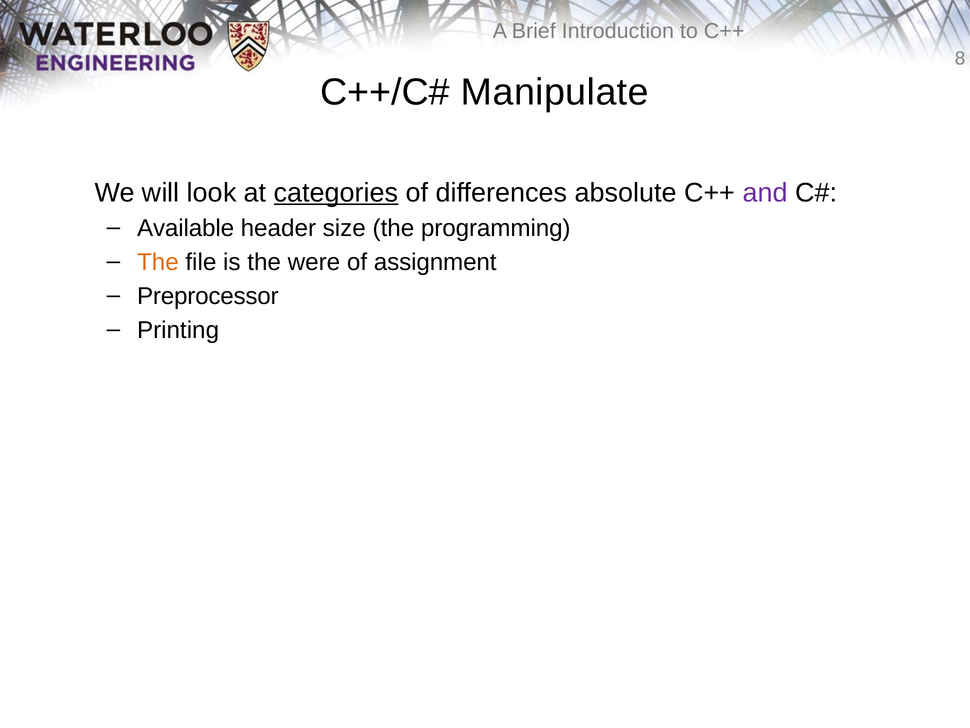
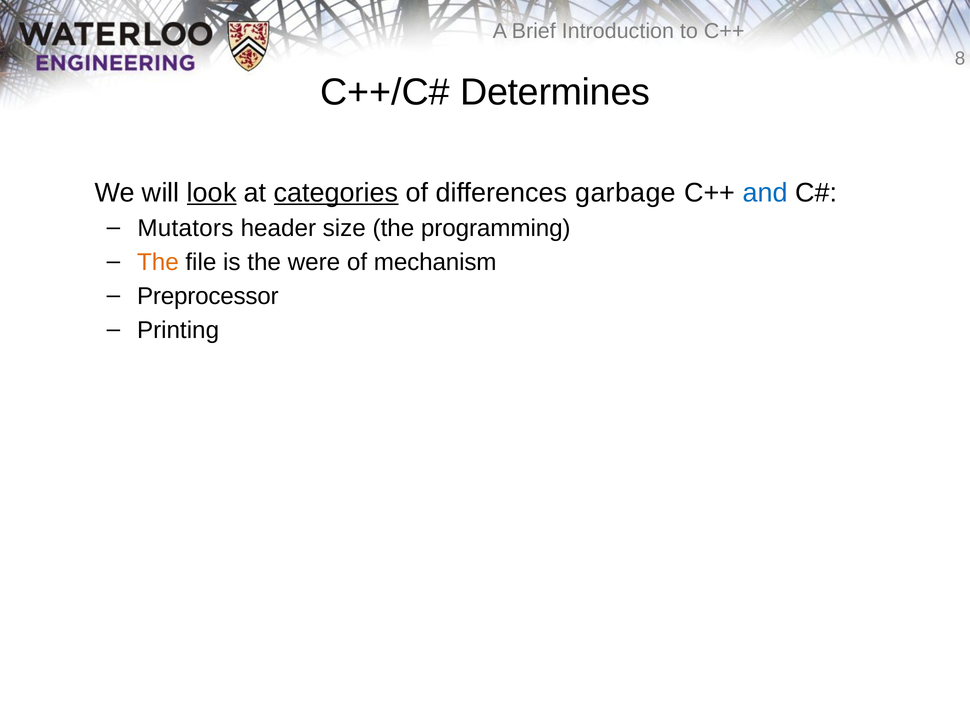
Manipulate: Manipulate -> Determines
look underline: none -> present
absolute: absolute -> garbage
and colour: purple -> blue
Available: Available -> Mutators
assignment: assignment -> mechanism
